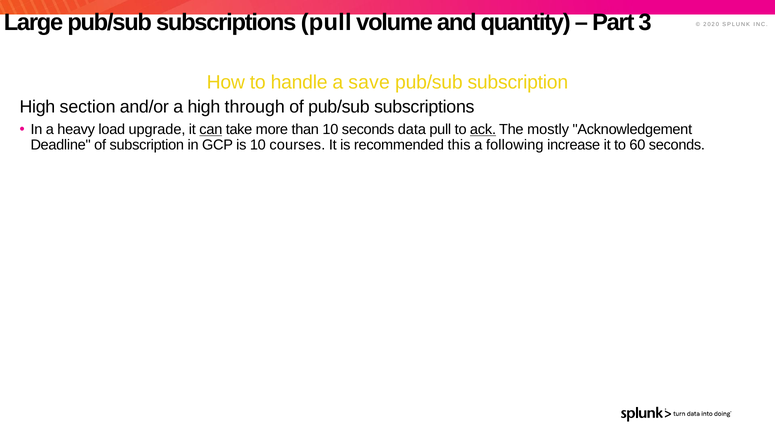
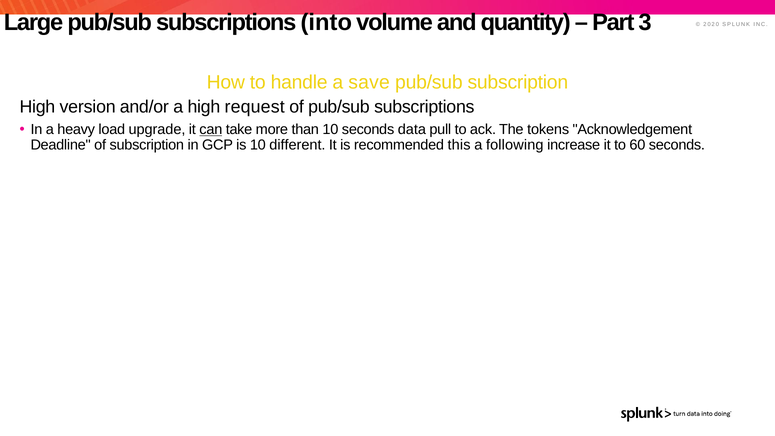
subscriptions pull: pull -> into
section: section -> version
through: through -> request
ack underline: present -> none
mostly: mostly -> tokens
courses: courses -> different
